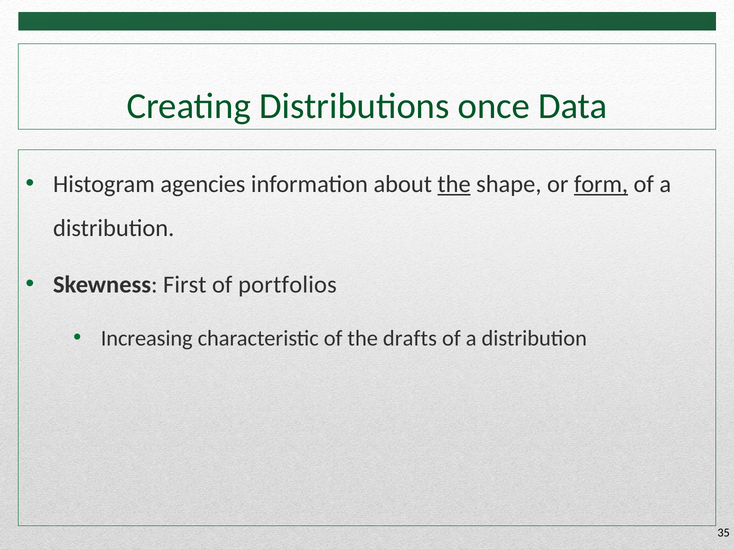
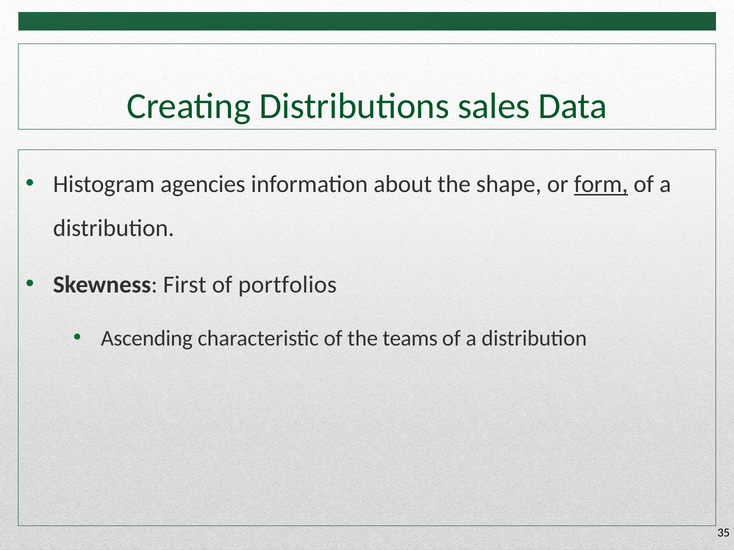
once: once -> sales
the at (454, 184) underline: present -> none
Increasing: Increasing -> Ascending
drafts: drafts -> teams
